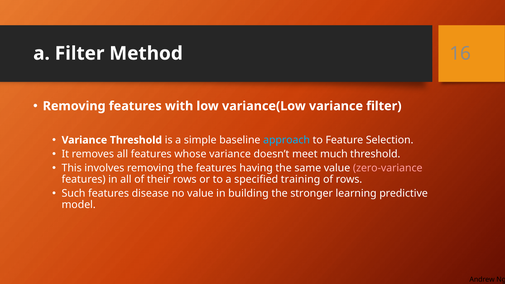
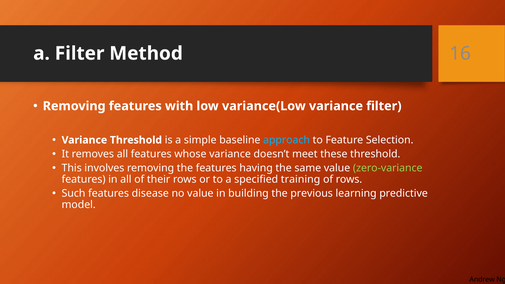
much: much -> these
zero-variance colour: pink -> light green
stronger: stronger -> previous
